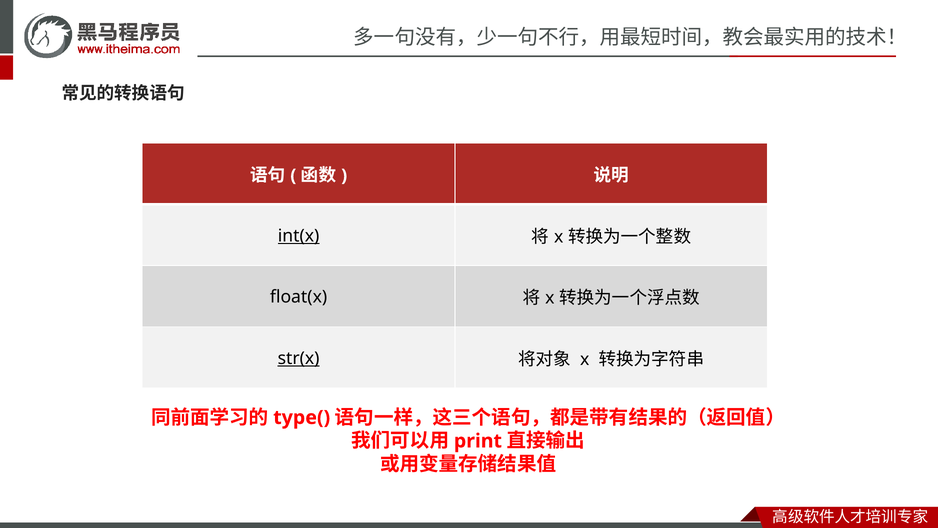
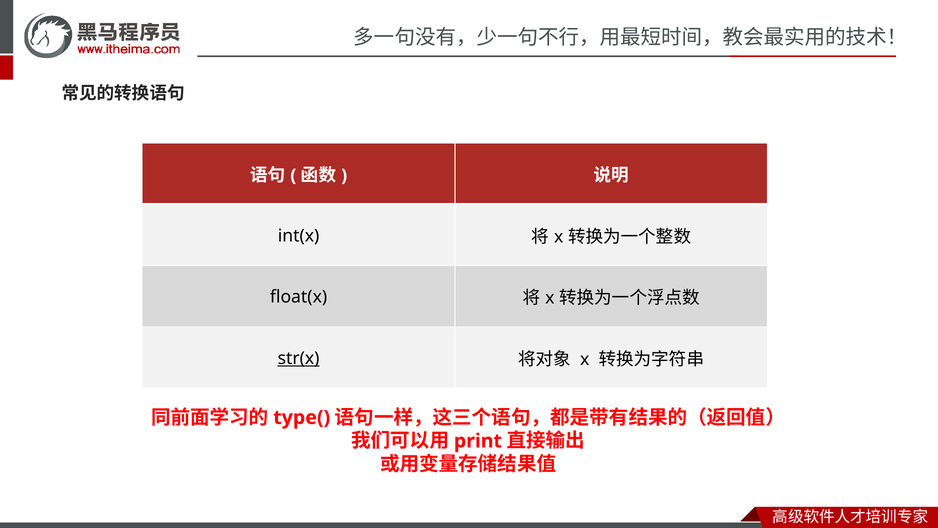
int(x underline: present -> none
